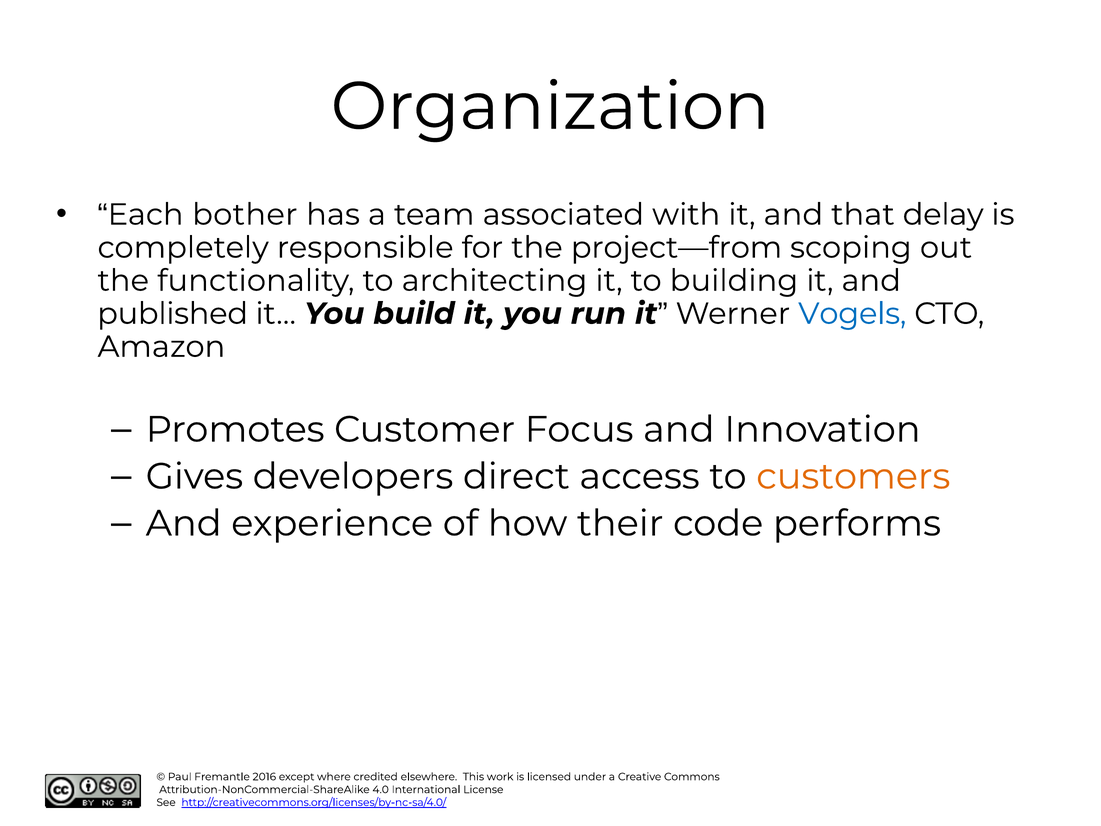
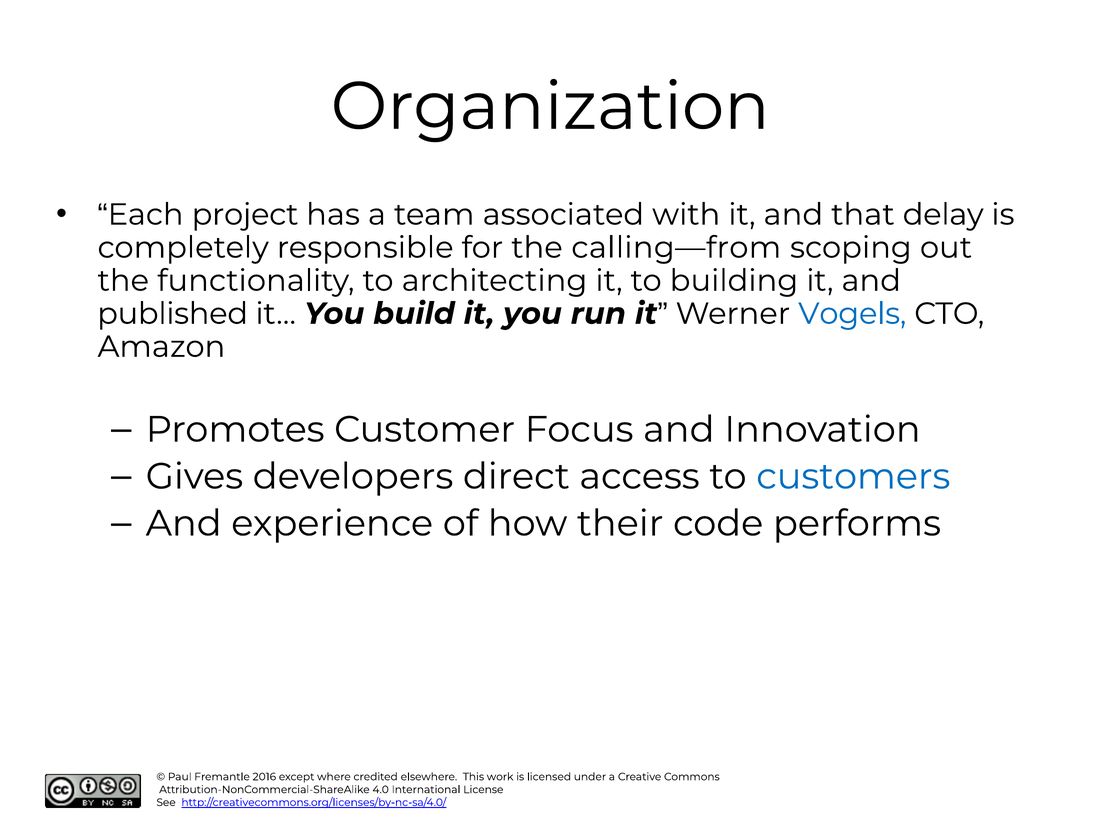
bother: bother -> project
project—from: project—from -> calling—from
customers colour: orange -> blue
